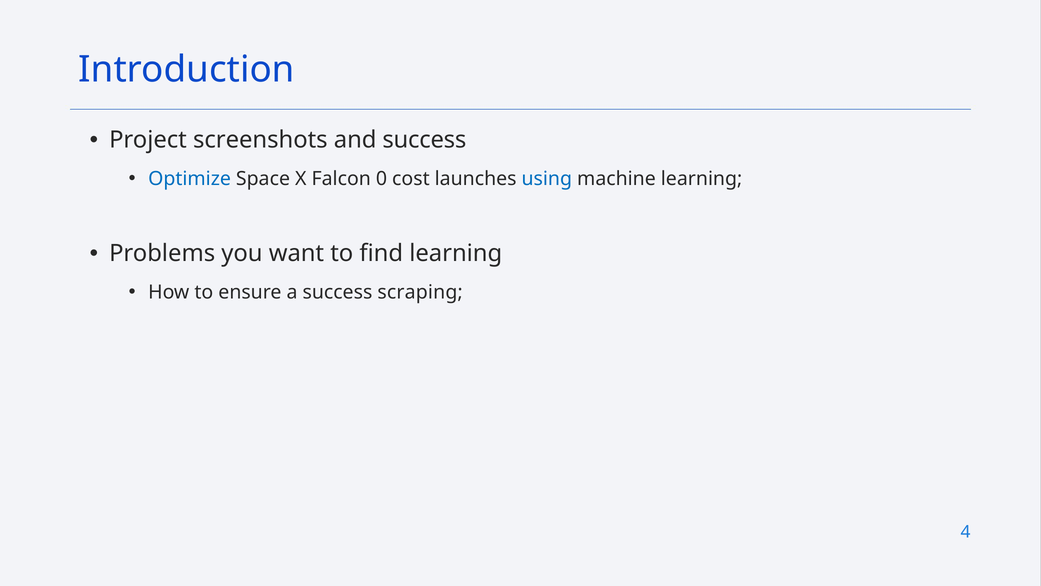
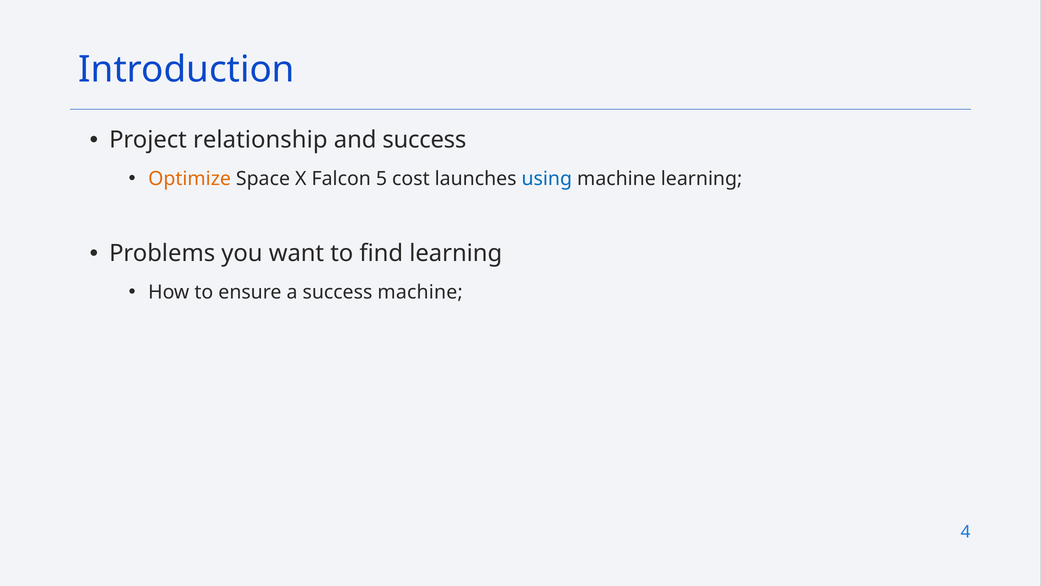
screenshots: screenshots -> relationship
Optimize colour: blue -> orange
0: 0 -> 5
success scraping: scraping -> machine
